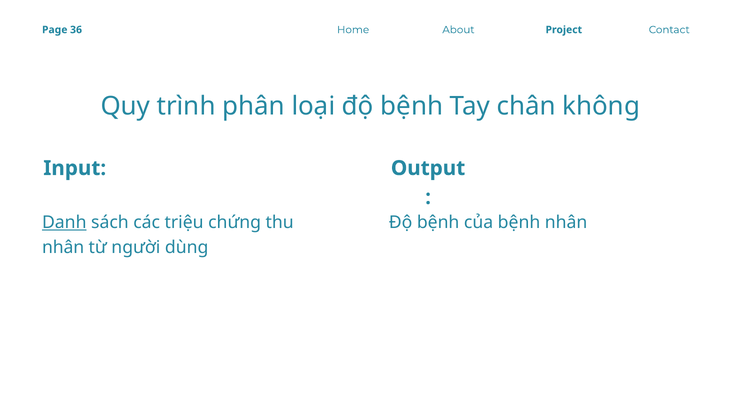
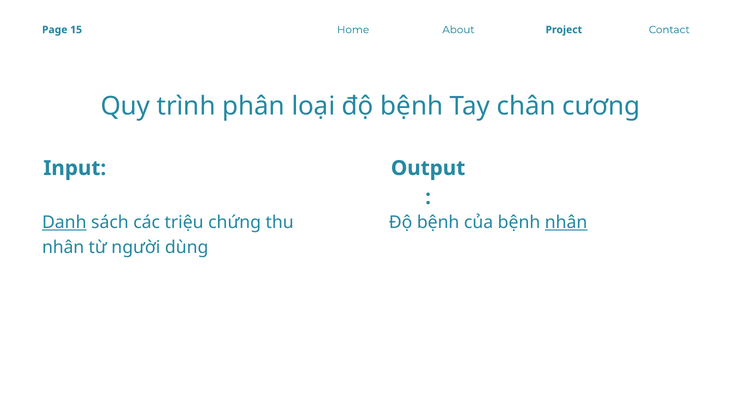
36: 36 -> 15
không: không -> cương
nhân at (566, 223) underline: none -> present
